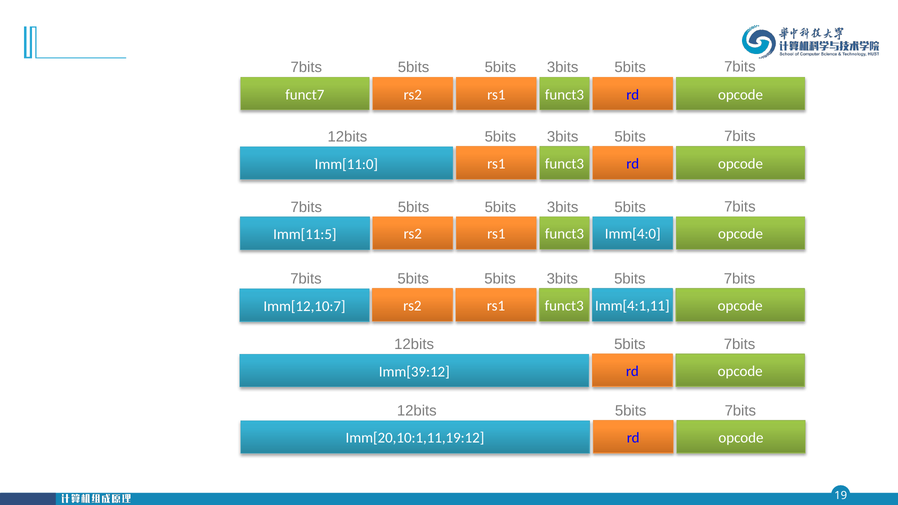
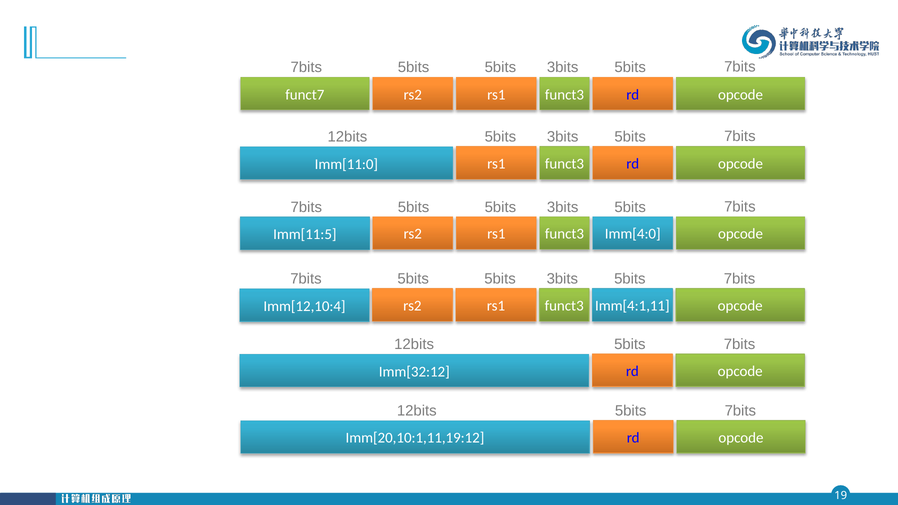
Imm[12,10:7: Imm[12,10:7 -> Imm[12,10:4
Imm[39:12: Imm[39:12 -> Imm[32:12
